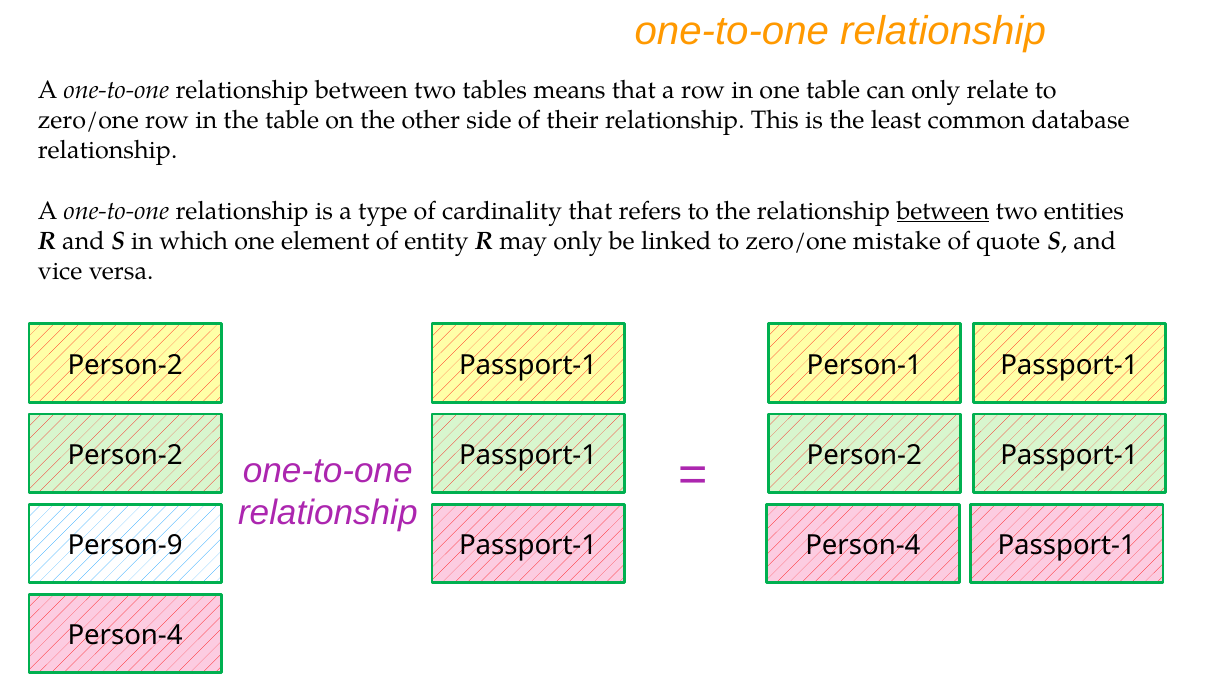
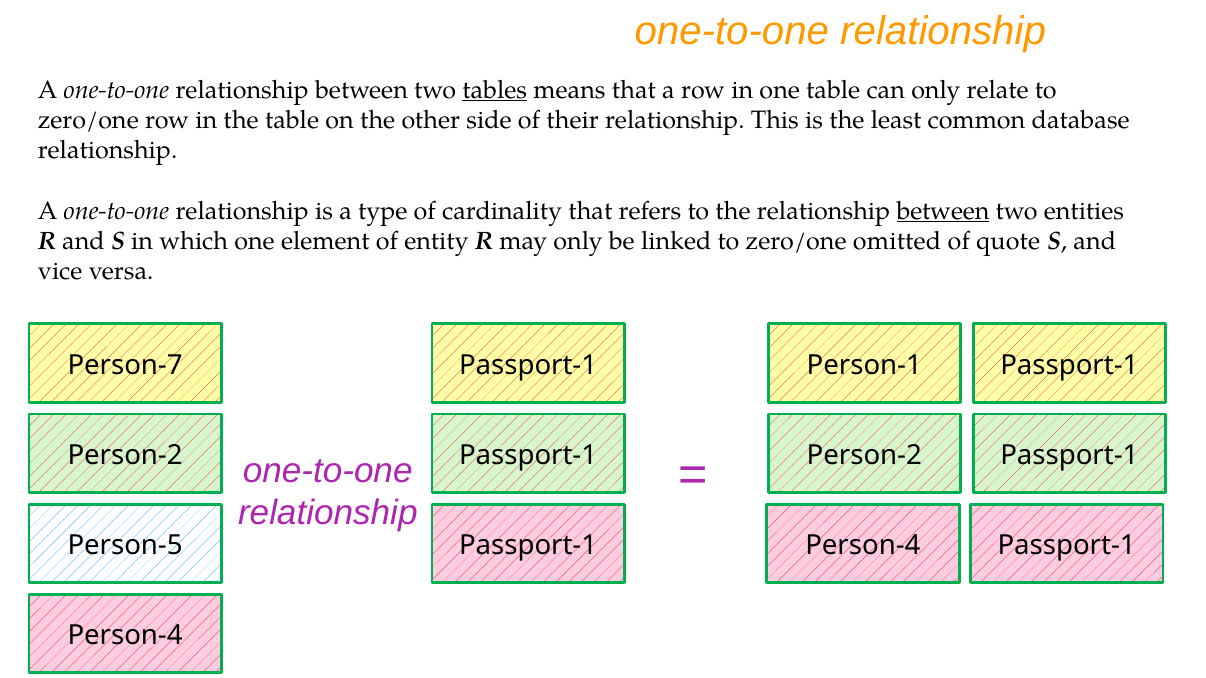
tables underline: none -> present
mistake: mistake -> omitted
Person-2 at (125, 365): Person-2 -> Person-7
Person-9: Person-9 -> Person-5
